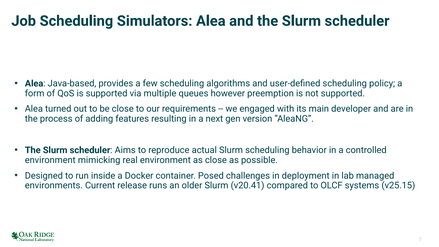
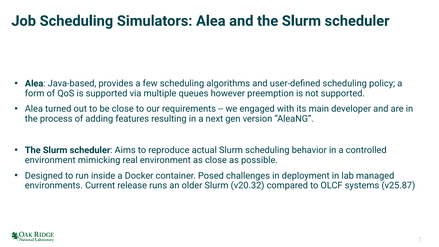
v20.41: v20.41 -> v20.32
v25.15: v25.15 -> v25.87
